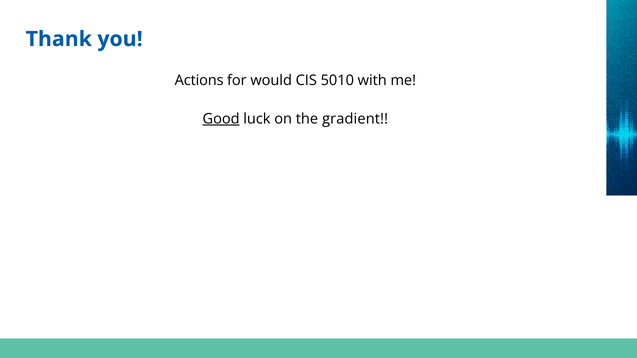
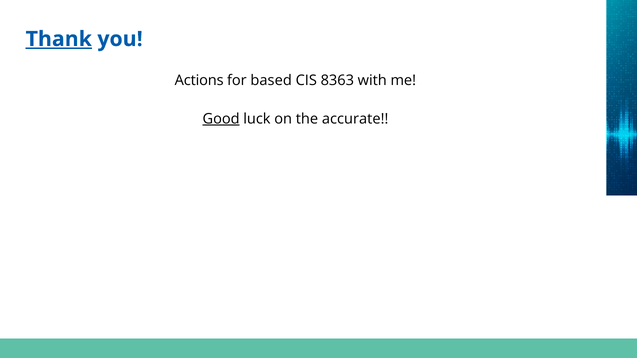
Thank underline: none -> present
would: would -> based
5010: 5010 -> 8363
gradient: gradient -> accurate
